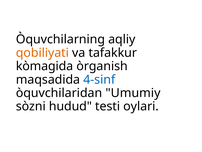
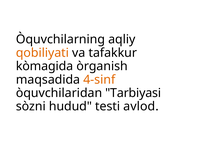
4-sinf colour: blue -> orange
Umumiy: Umumiy -> Tarbiyasi
oylari: oylari -> avlod
